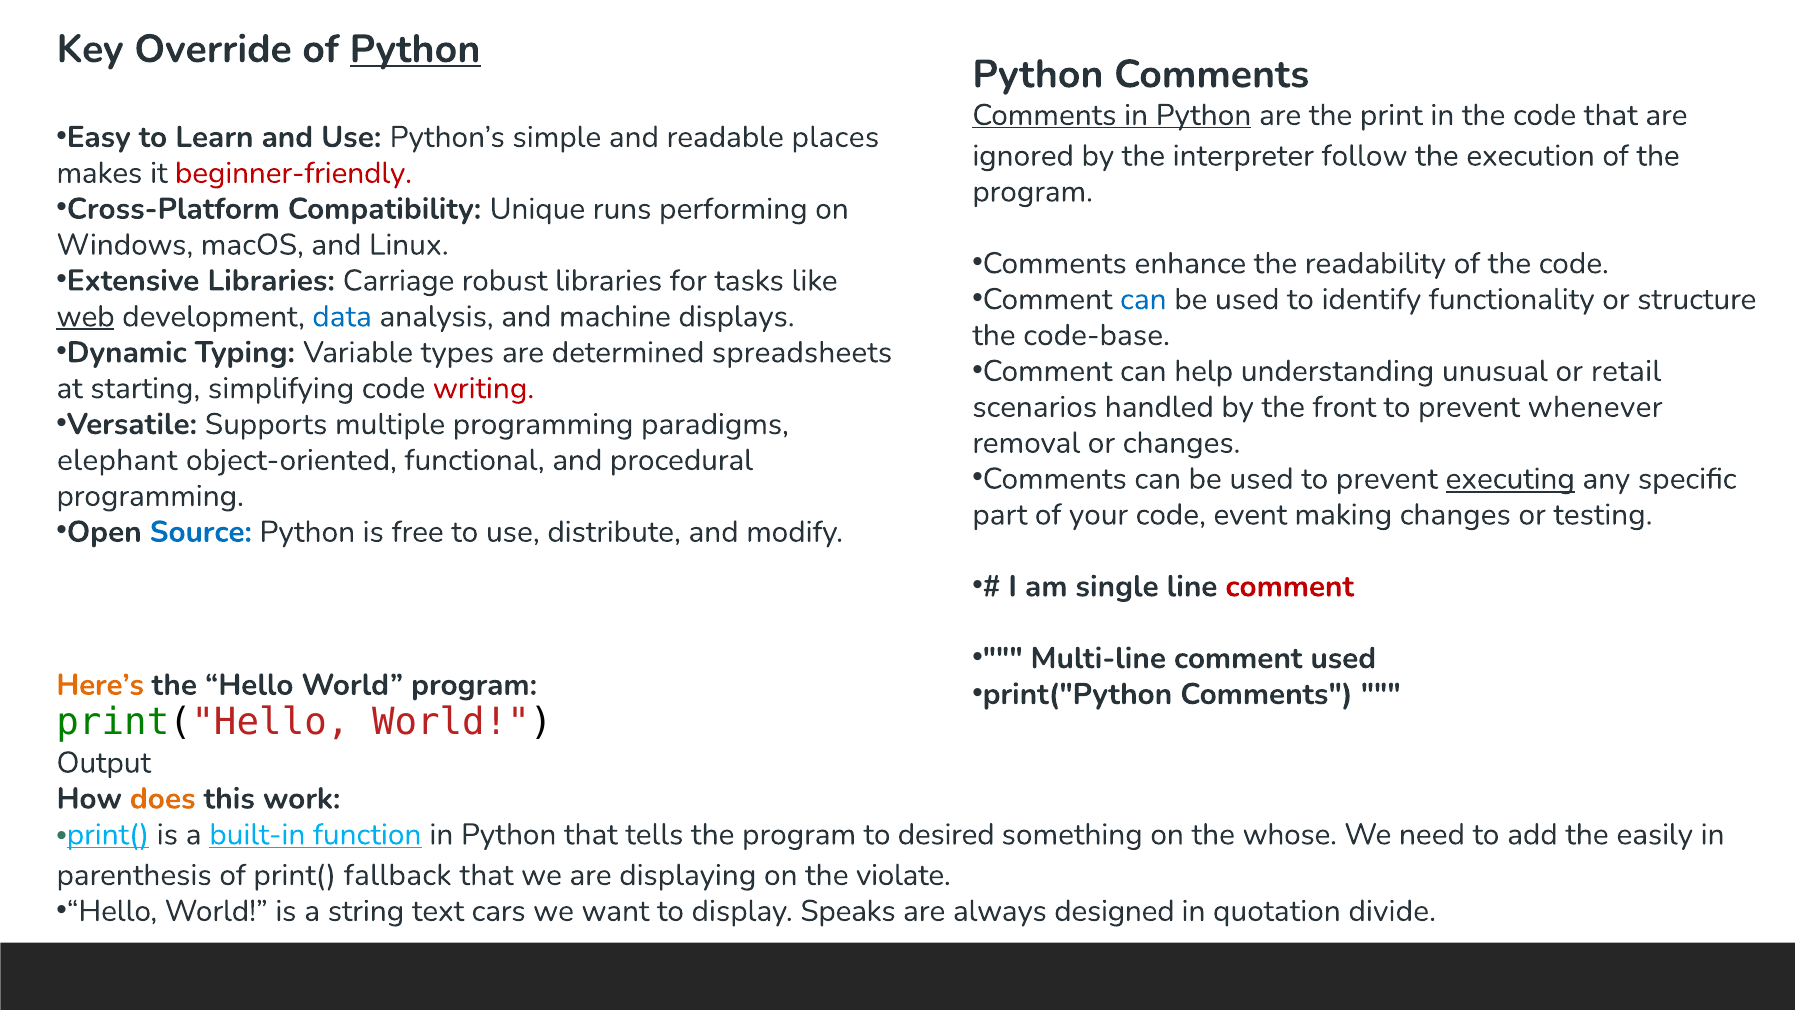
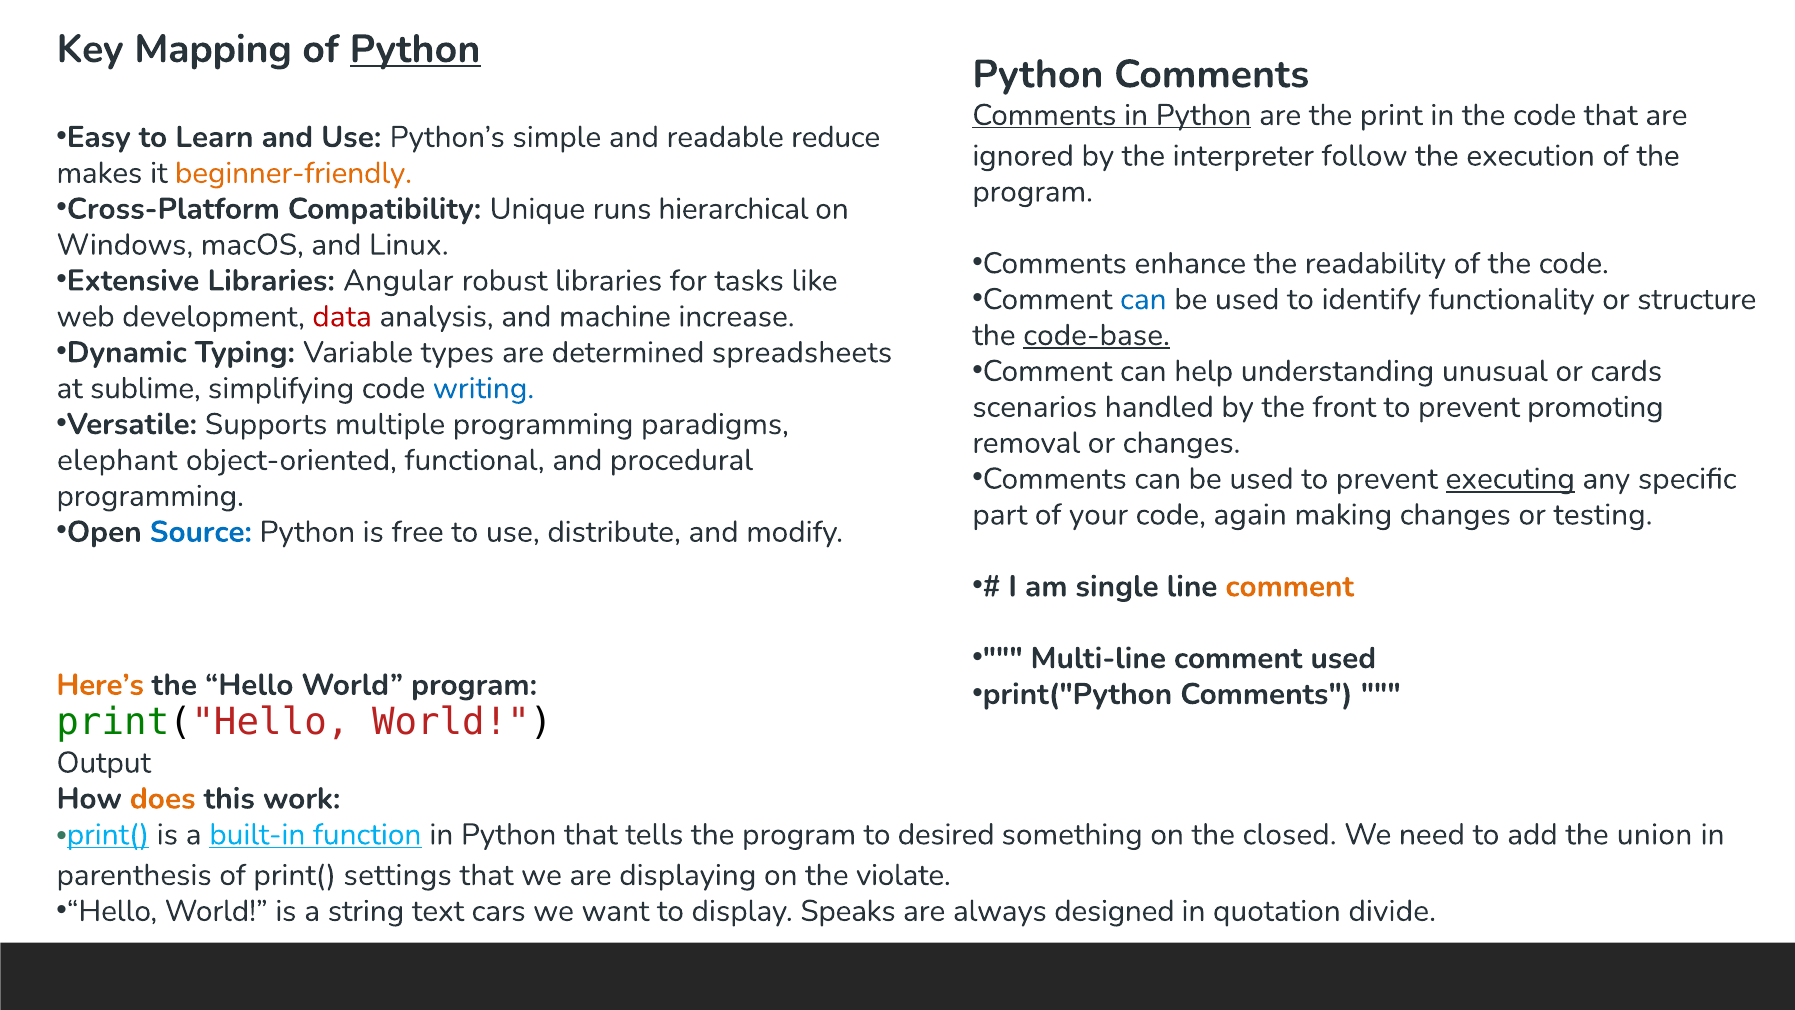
Override: Override -> Mapping
places: places -> reduce
beginner-friendly colour: red -> orange
performing: performing -> hierarchical
Carriage: Carriage -> Angular
web underline: present -> none
data colour: blue -> red
displays: displays -> increase
code-base underline: none -> present
retail: retail -> cards
starting: starting -> sublime
writing colour: red -> blue
whenever: whenever -> promoting
event: event -> again
comment at (1290, 586) colour: red -> orange
whose: whose -> closed
easily: easily -> union
fallback: fallback -> settings
